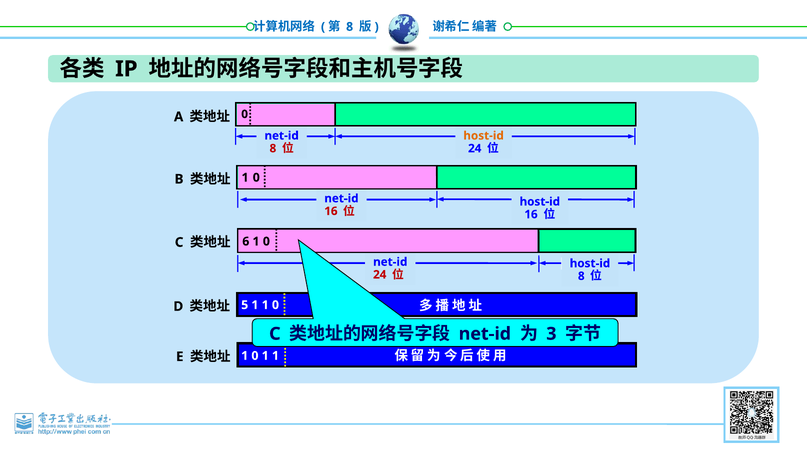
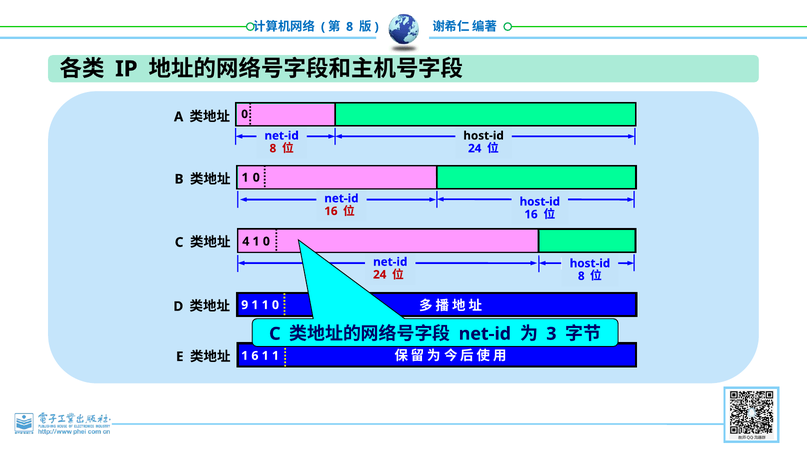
host-id at (484, 136) colour: orange -> black
6: 6 -> 4
5: 5 -> 9
0 at (255, 356): 0 -> 6
